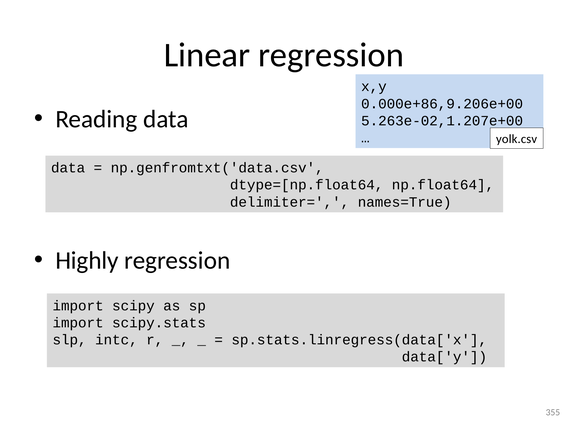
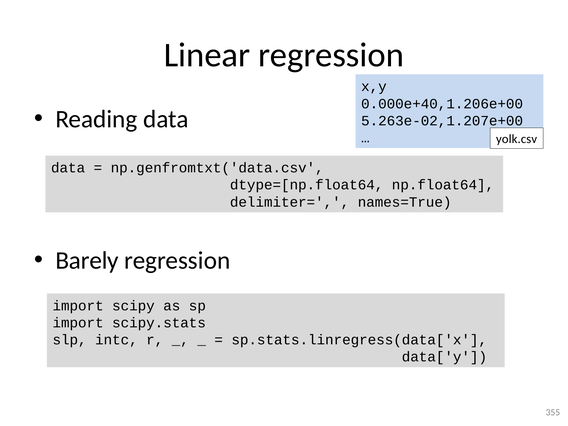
0.000e+86,9.206e+00: 0.000e+86,9.206e+00 -> 0.000e+40,1.206e+00
Highly: Highly -> Barely
